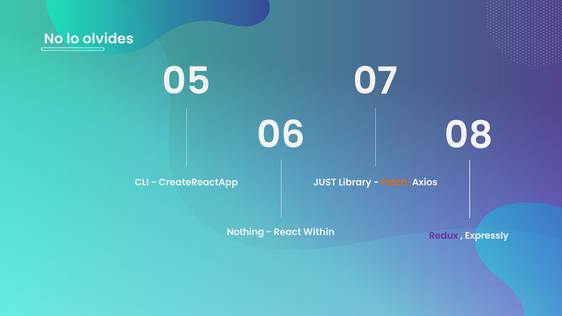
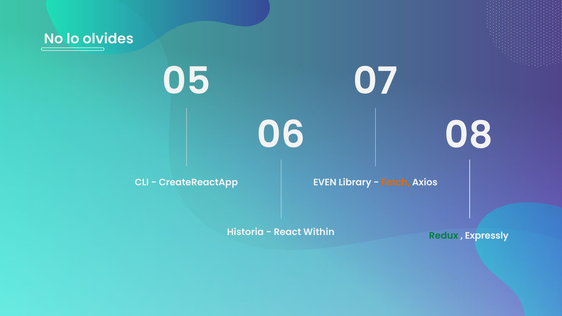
JUST: JUST -> EVEN
Nothing: Nothing -> Historia
Redux colour: purple -> green
